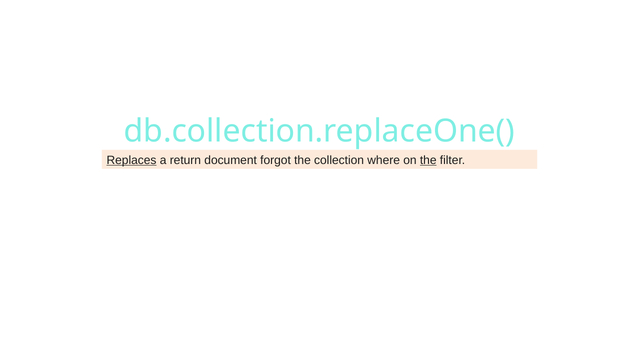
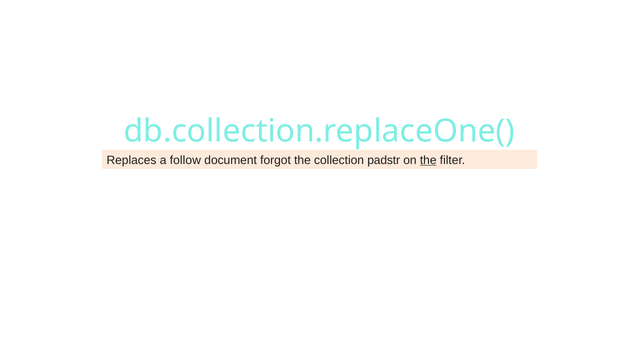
Replaces underline: present -> none
return: return -> follow
where: where -> padstr
